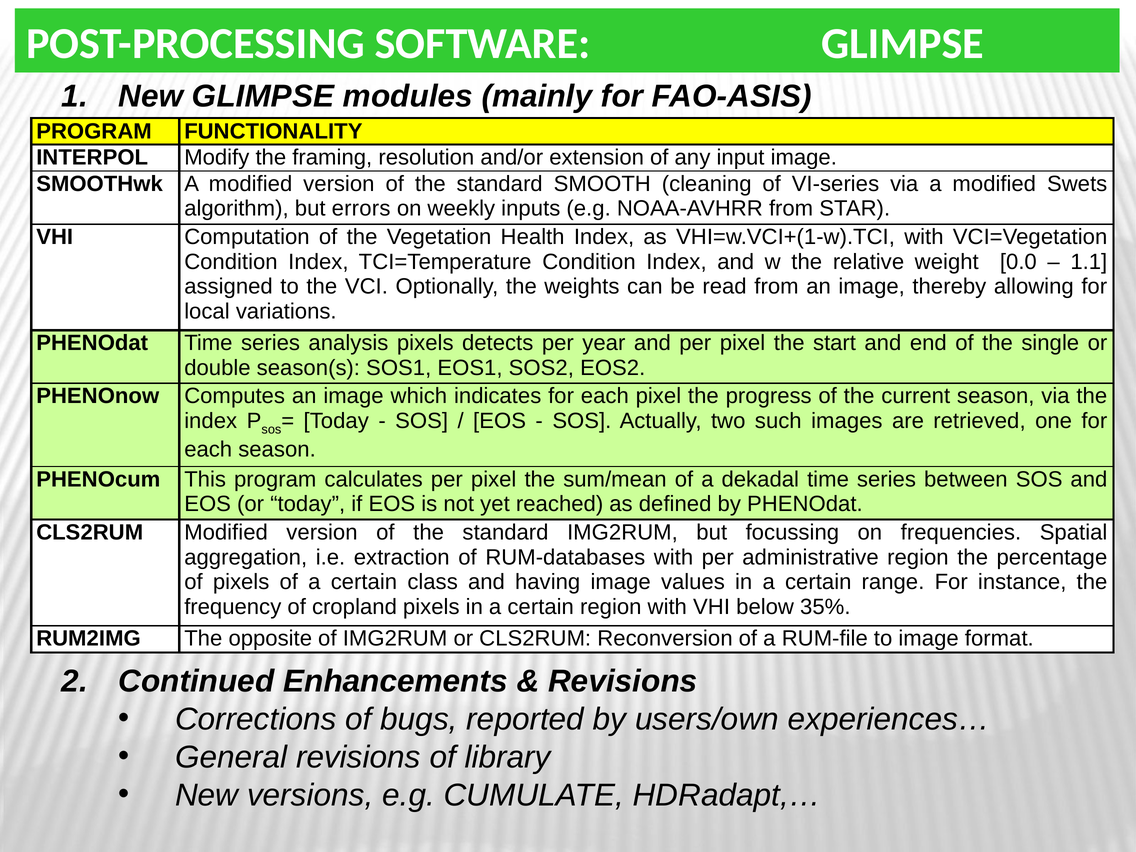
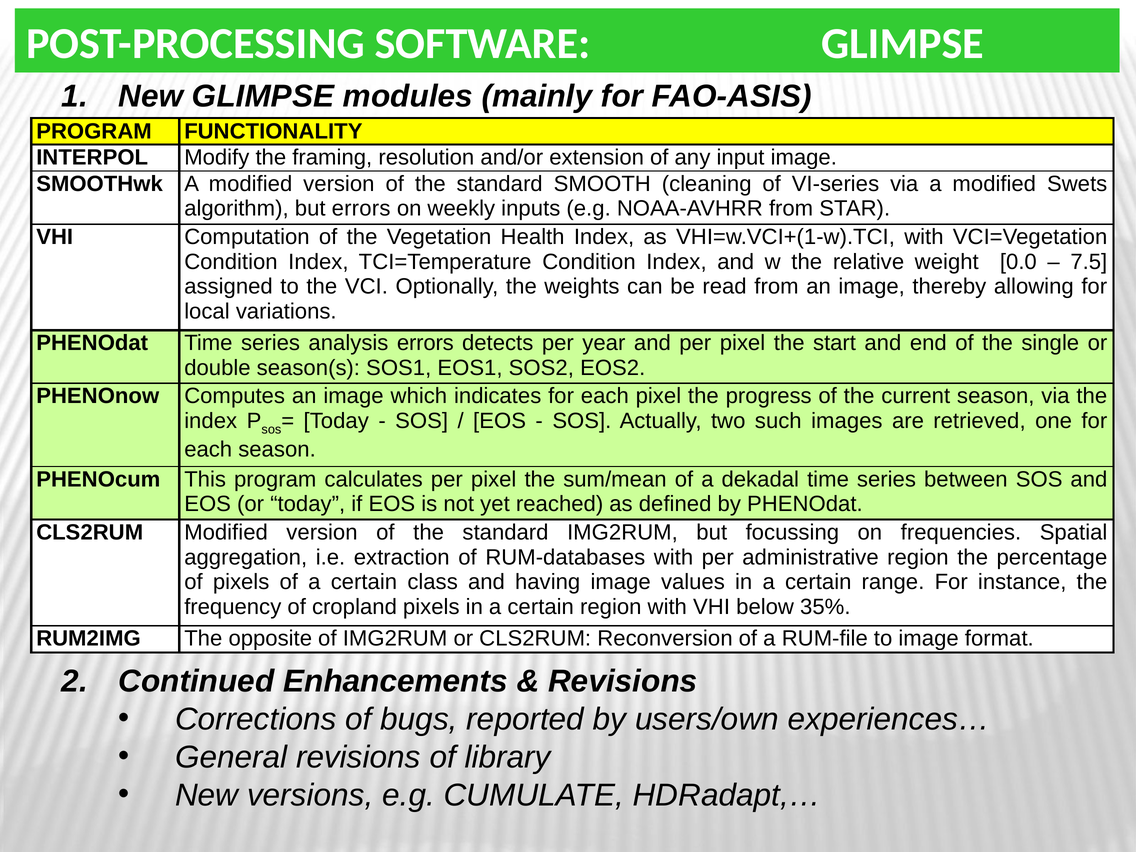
1.1: 1.1 -> 7.5
analysis pixels: pixels -> errors
